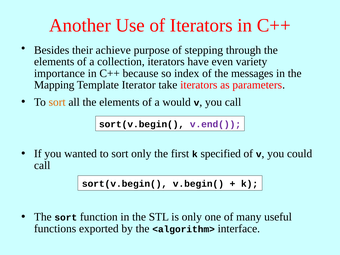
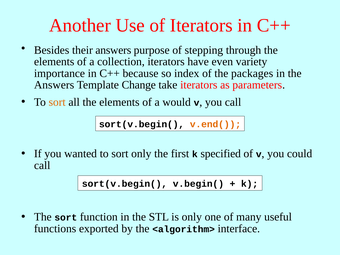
their achieve: achieve -> answers
messages: messages -> packages
Mapping at (54, 85): Mapping -> Answers
Iterator: Iterator -> Change
v.end( colour: purple -> orange
